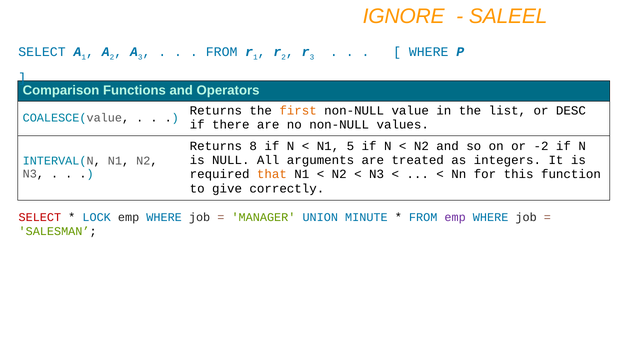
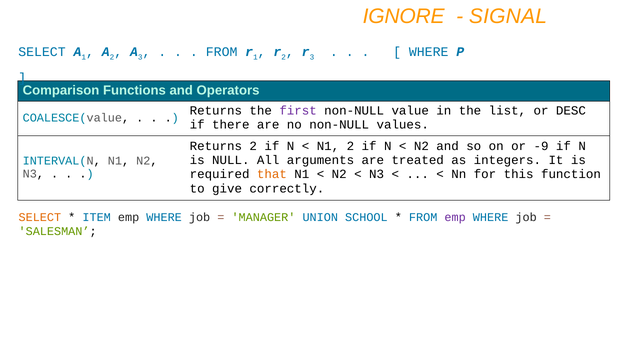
SALEEL: SALEEL -> SIGNAL
first colour: orange -> purple
Returns 8: 8 -> 2
N1 5: 5 -> 2
-2: -2 -> -9
SELECT at (40, 217) colour: red -> orange
LOCK: LOCK -> ITEM
MINUTE: MINUTE -> SCHOOL
